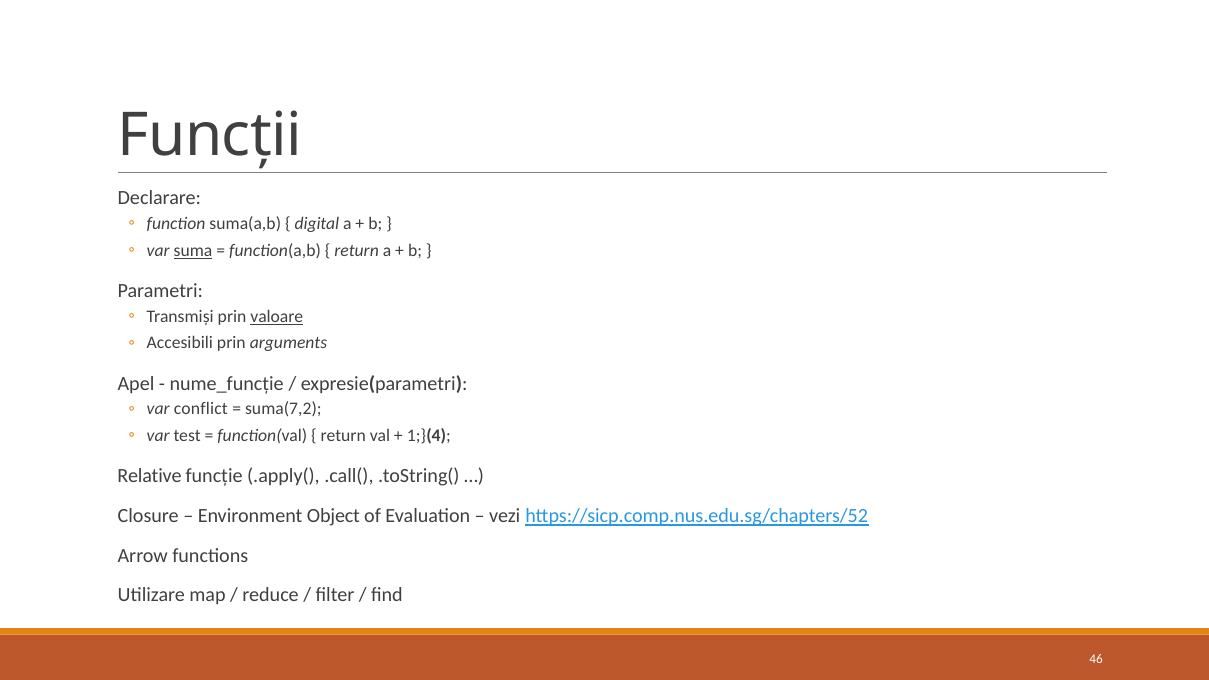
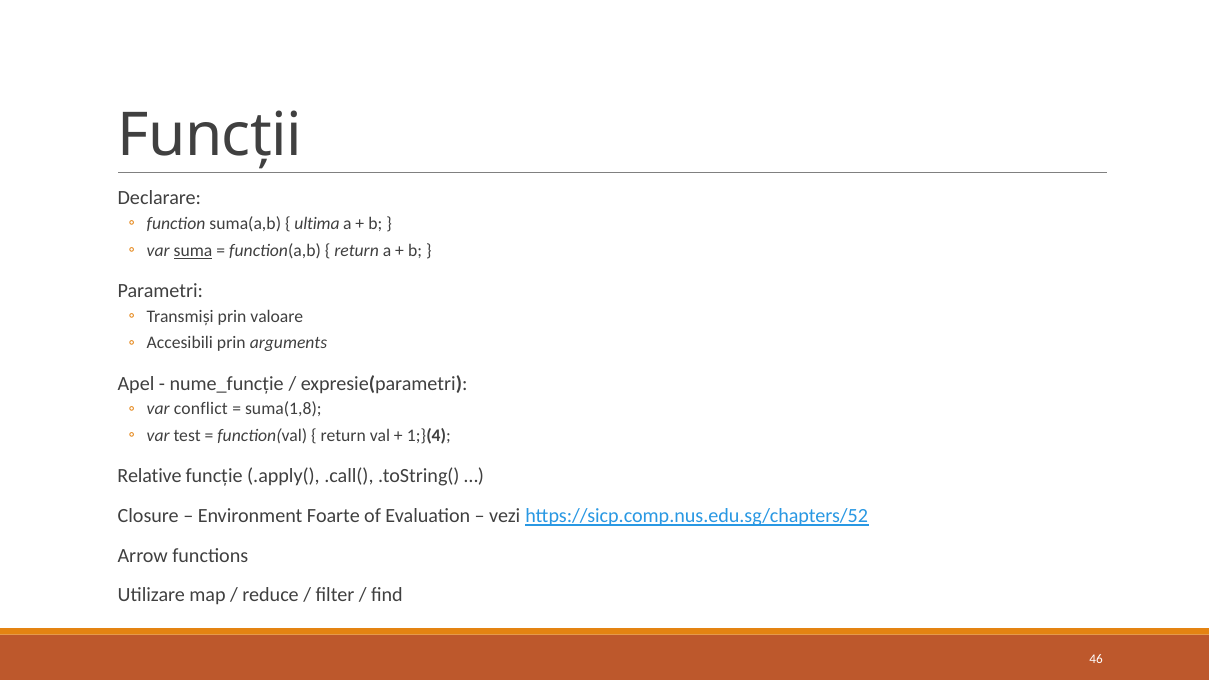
digital: digital -> ultima
valoare underline: present -> none
suma(7,2: suma(7,2 -> suma(1,8
Object: Object -> Foarte
